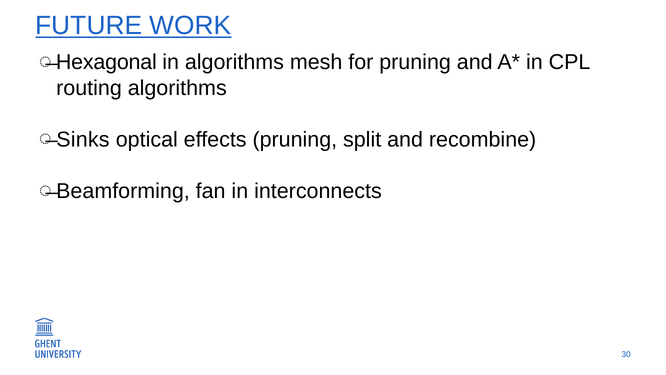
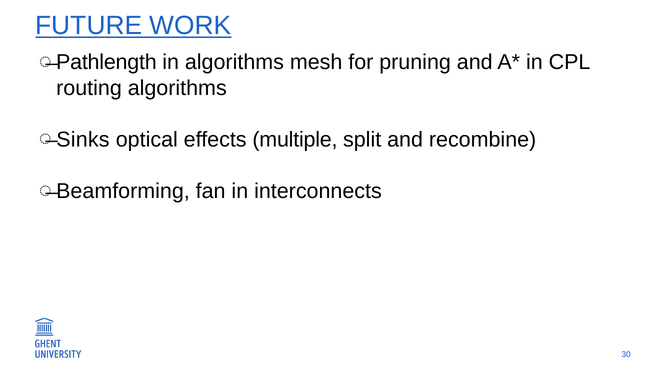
Hexagonal: Hexagonal -> Pathlength
effects pruning: pruning -> multiple
